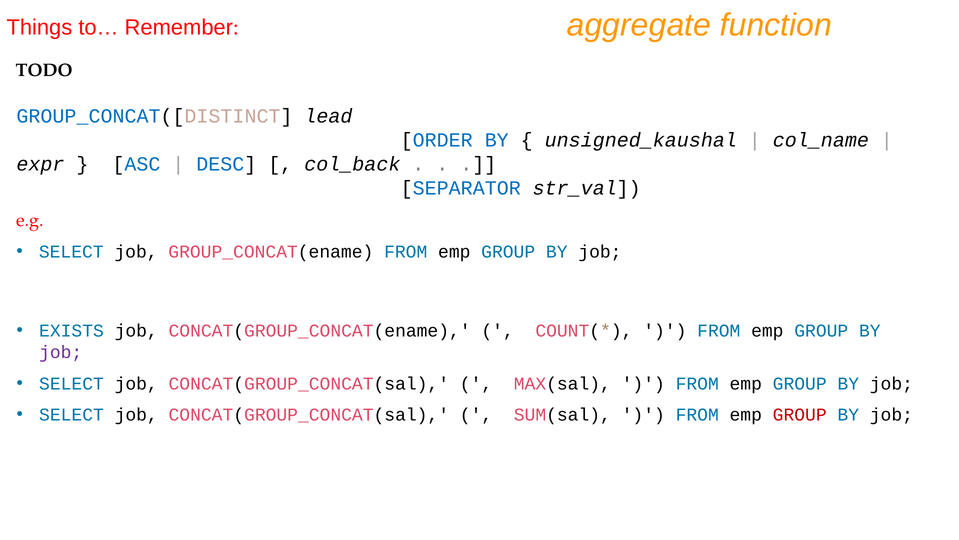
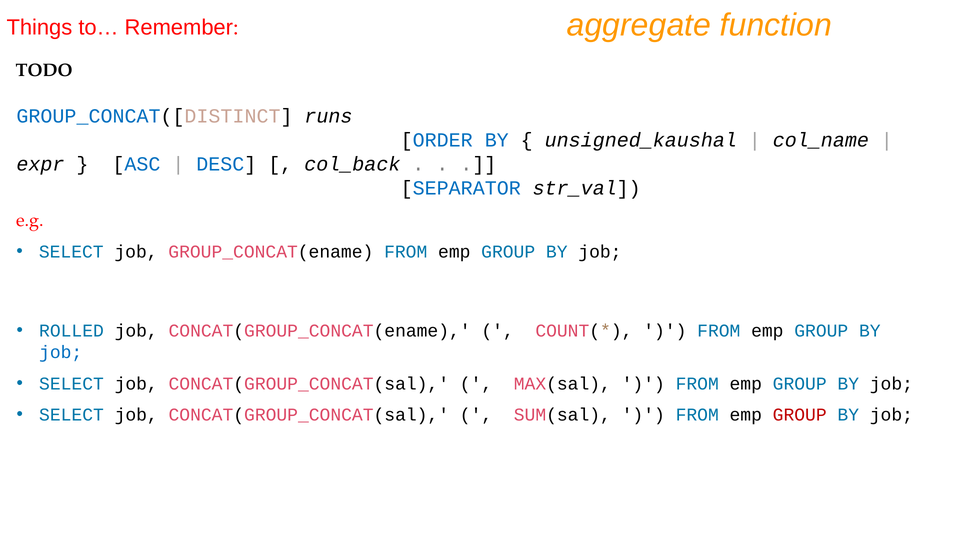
lead: lead -> runs
EXISTS: EXISTS -> ROLLED
job at (61, 352) colour: purple -> blue
